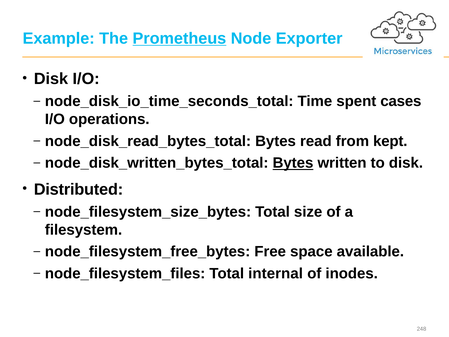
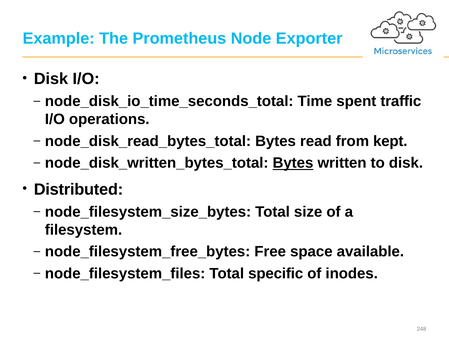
Prometheus underline: present -> none
cases: cases -> traffic
internal: internal -> specific
